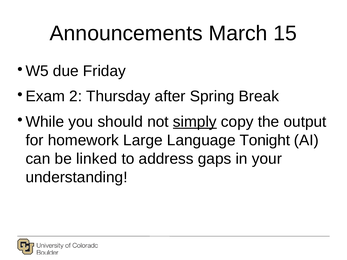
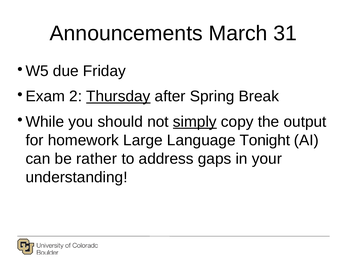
15: 15 -> 31
Thursday underline: none -> present
linked: linked -> rather
